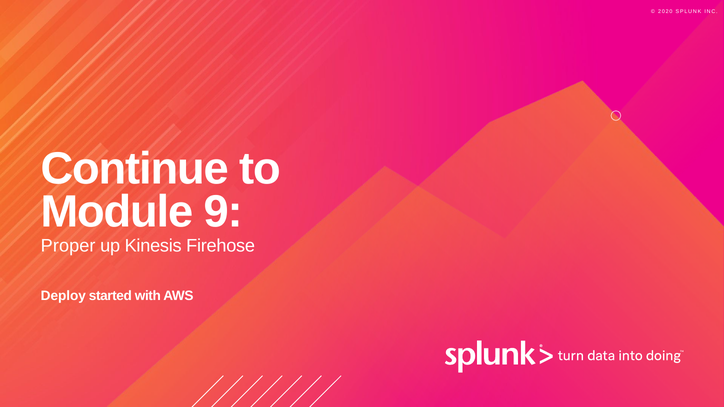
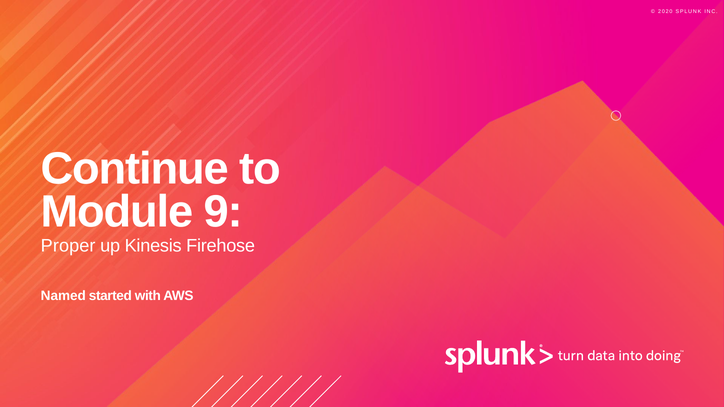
Deploy: Deploy -> Named
